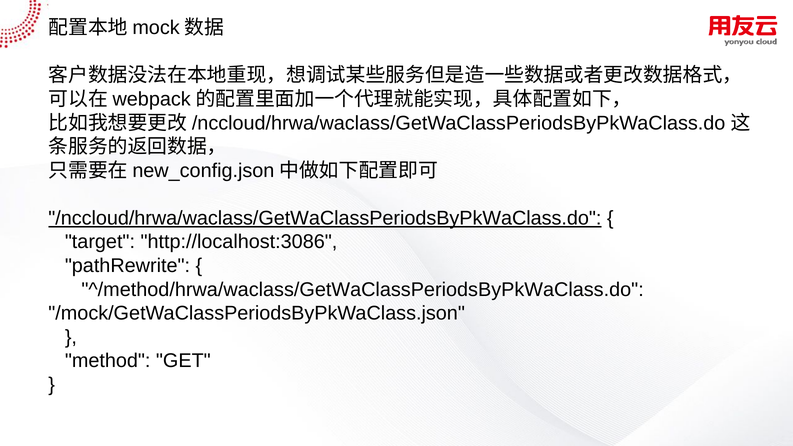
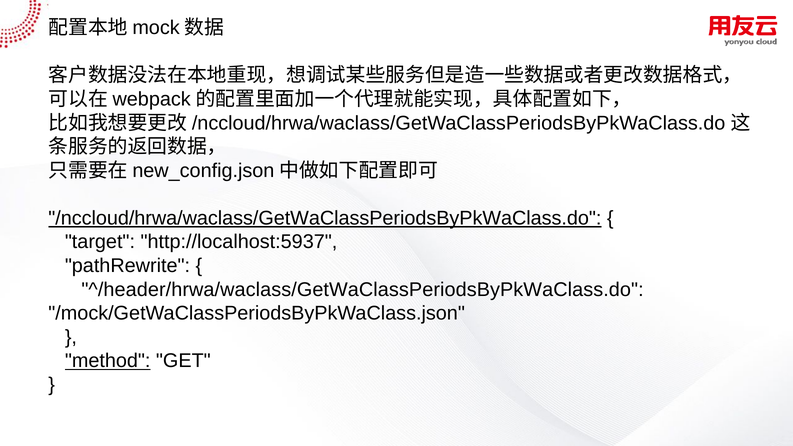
http://localhost:3086: http://localhost:3086 -> http://localhost:5937
^/method/hrwa/waclass/GetWaClassPeriodsByPkWaClass.do: ^/method/hrwa/waclass/GetWaClassPeriodsByPkWaClass.do -> ^/header/hrwa/waclass/GetWaClassPeriodsByPkWaClass.do
method underline: none -> present
